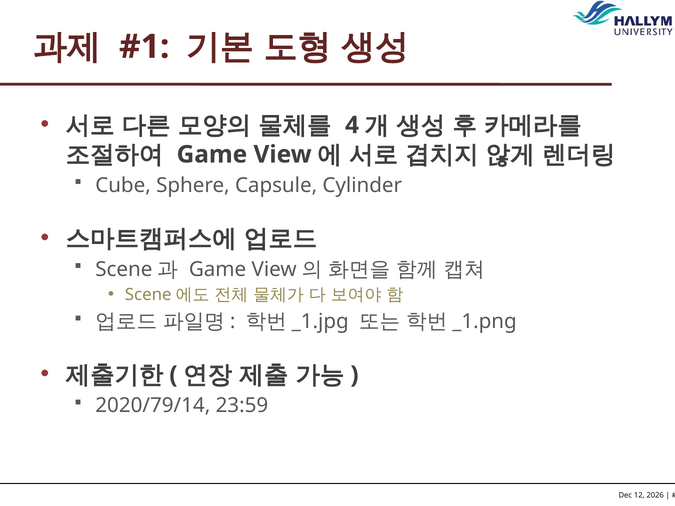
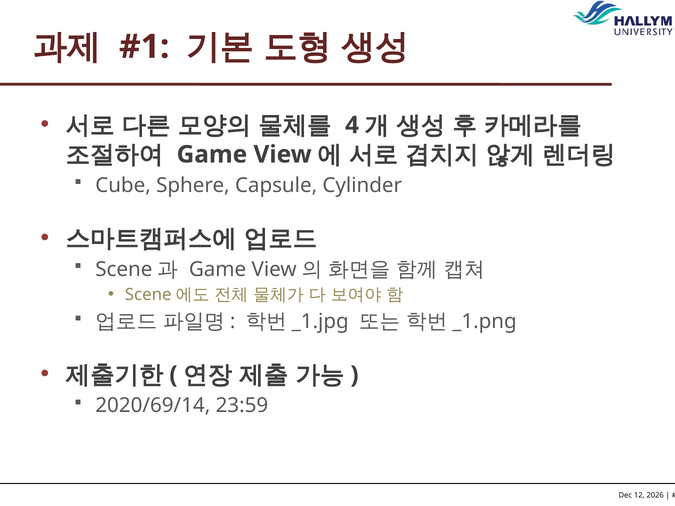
2020/79/14: 2020/79/14 -> 2020/69/14
